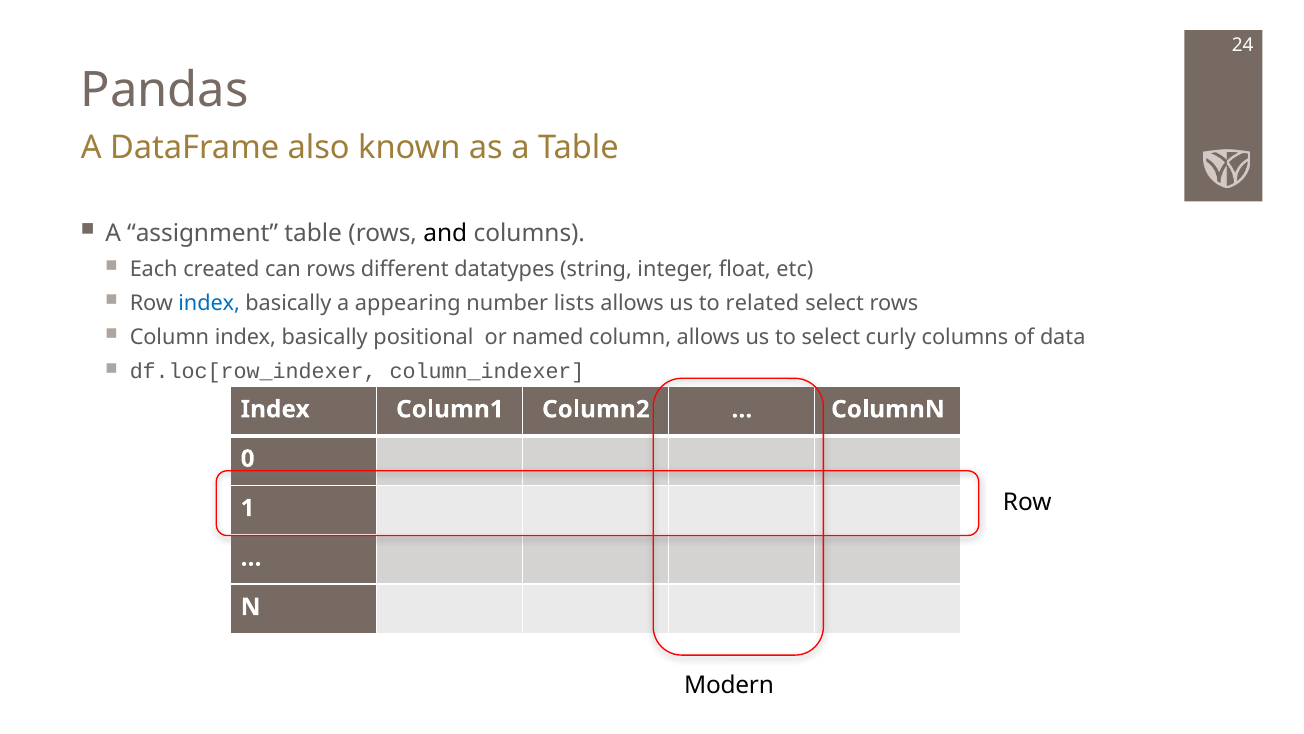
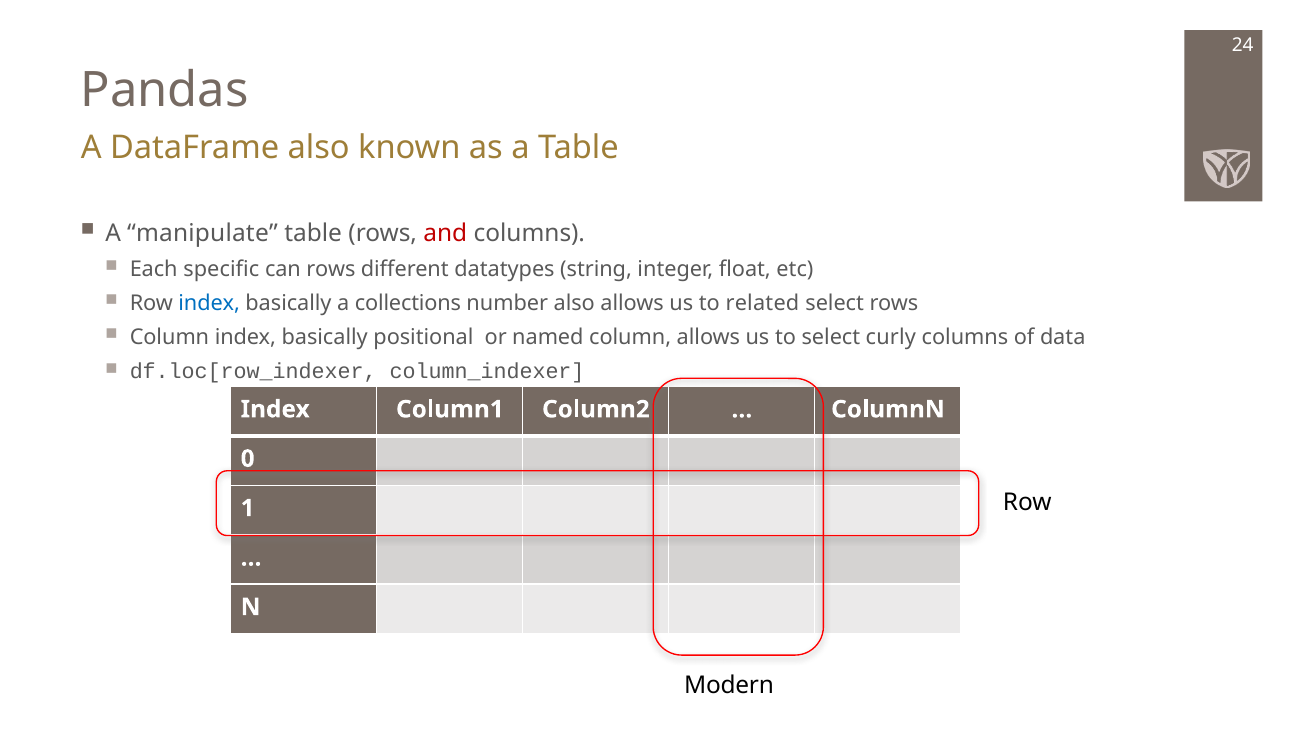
assignment: assignment -> manipulate
and colour: black -> red
created: created -> specific
appearing: appearing -> collections
number lists: lists -> also
